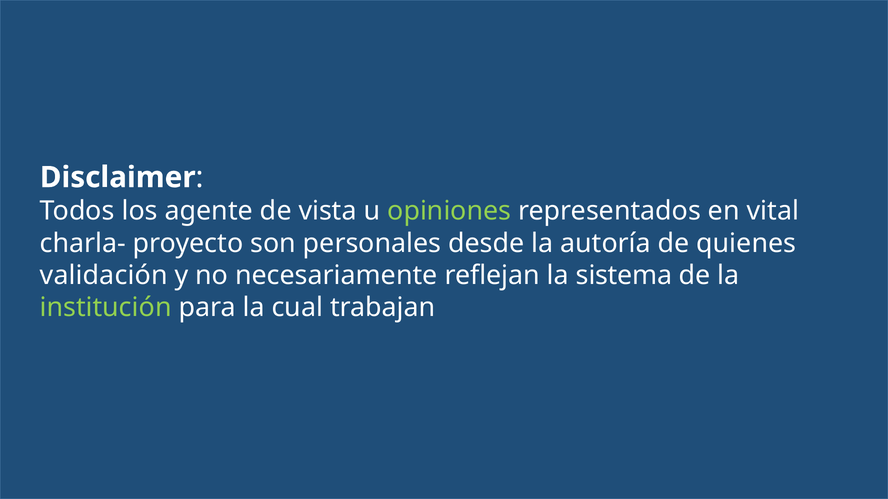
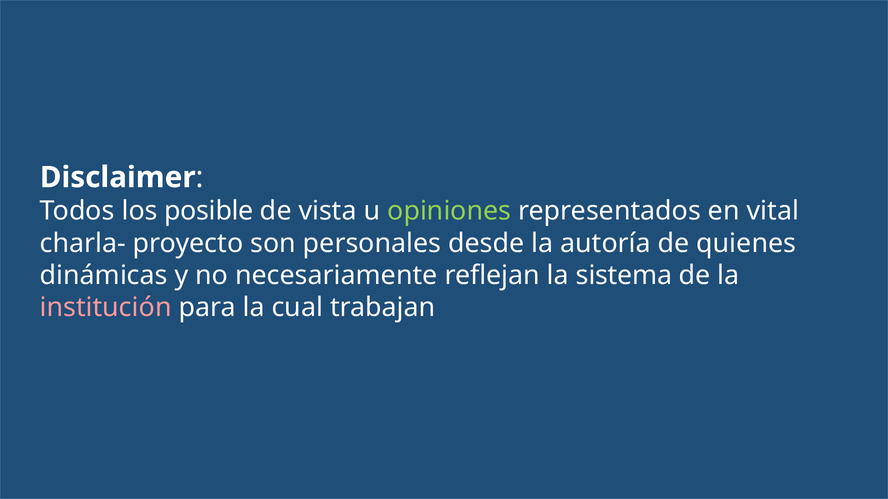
agente: agente -> posible
validación: validación -> dinámicas
institución colour: light green -> pink
